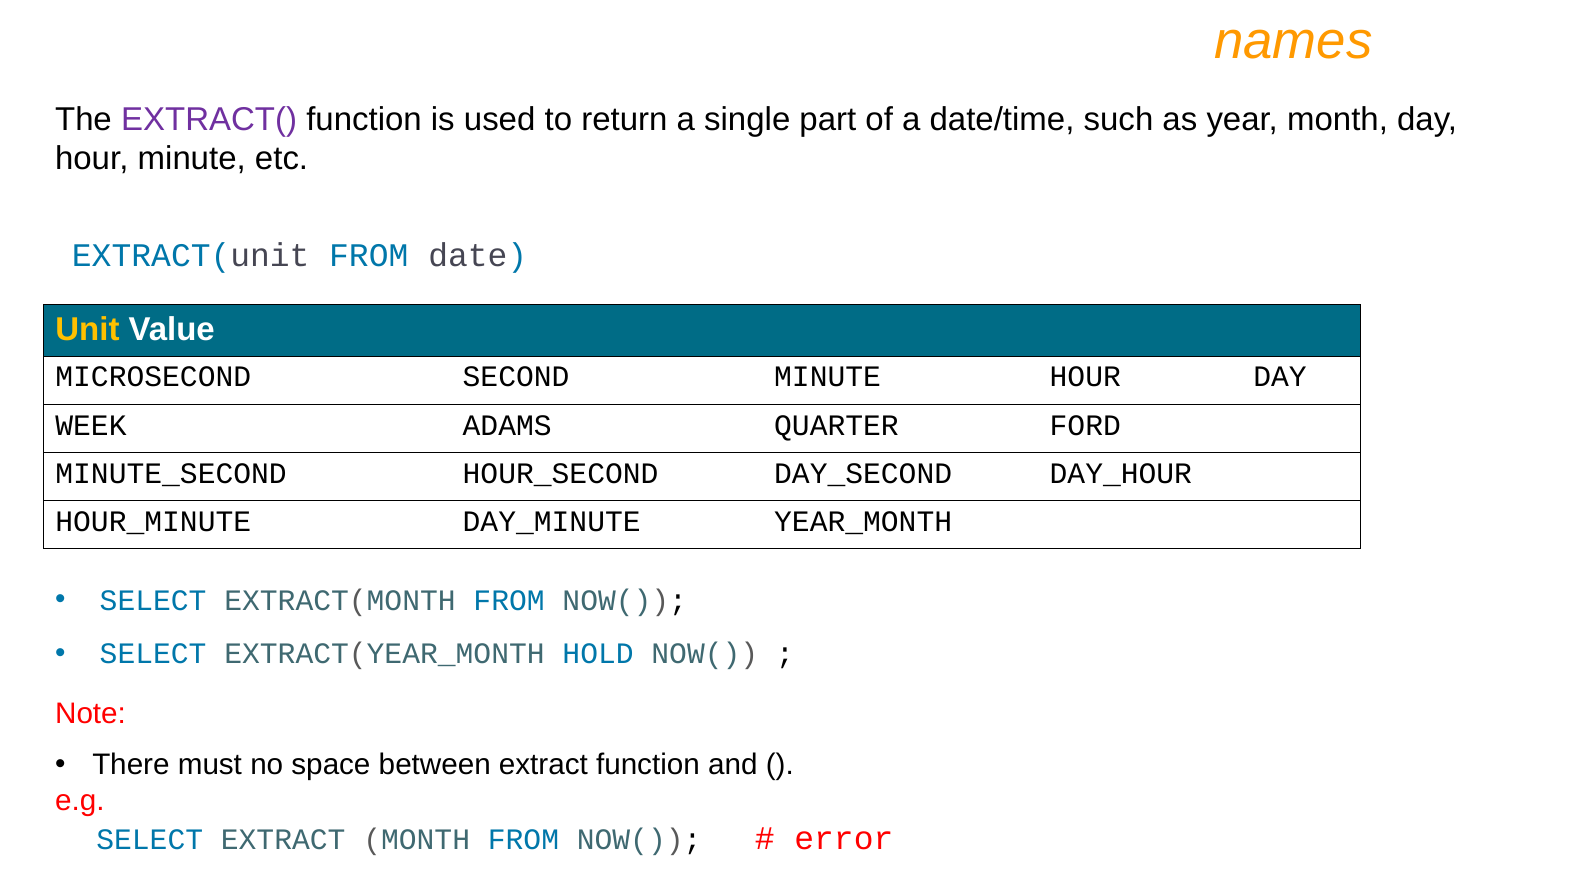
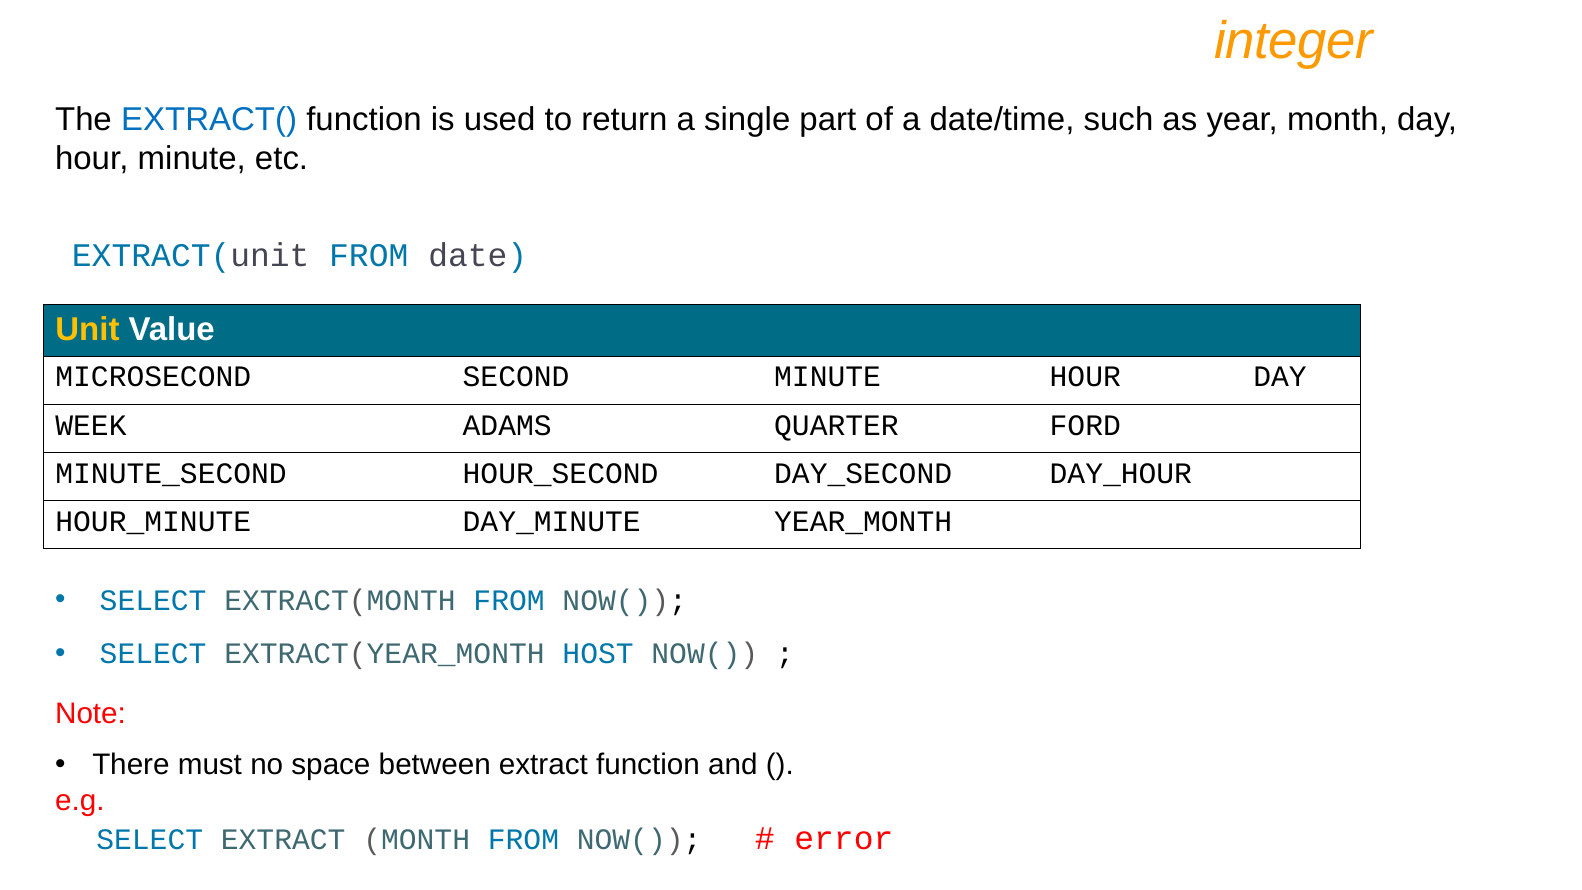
names: names -> integer
EXTRACT( colour: purple -> blue
HOLD: HOLD -> HOST
